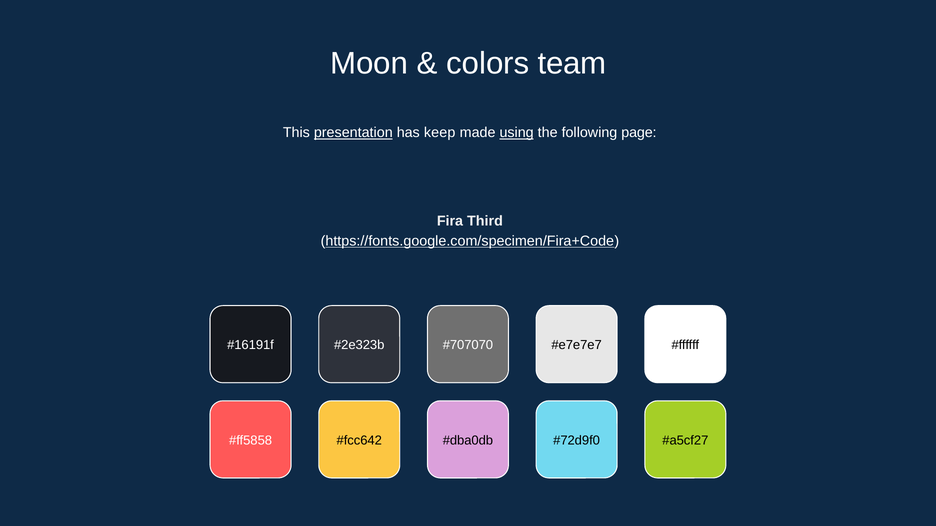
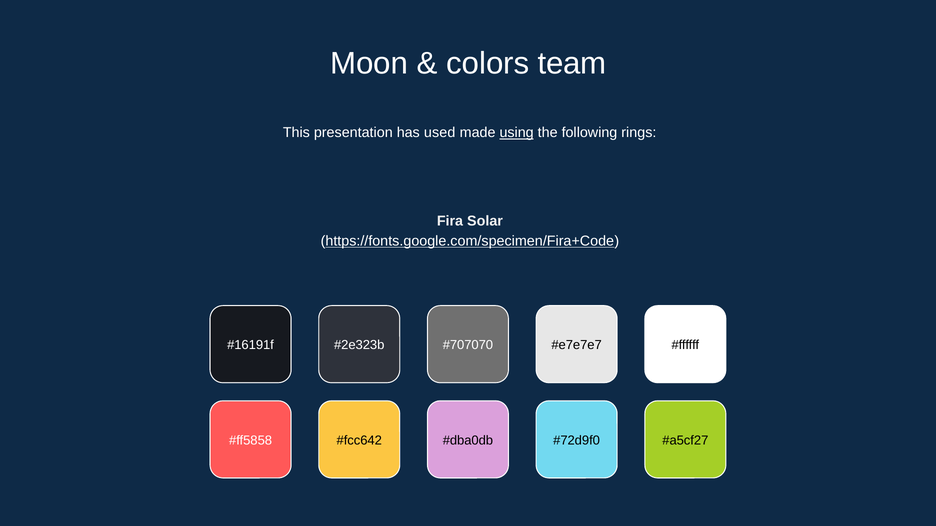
presentation underline: present -> none
keep: keep -> used
page: page -> rings
Third: Third -> Solar
